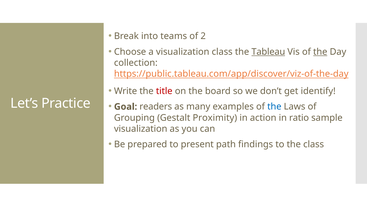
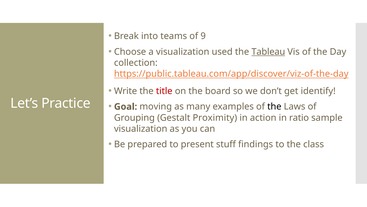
2: 2 -> 9
visualization class: class -> used
the at (320, 52) underline: present -> none
readers: readers -> moving
the at (274, 106) colour: blue -> black
path: path -> stuff
